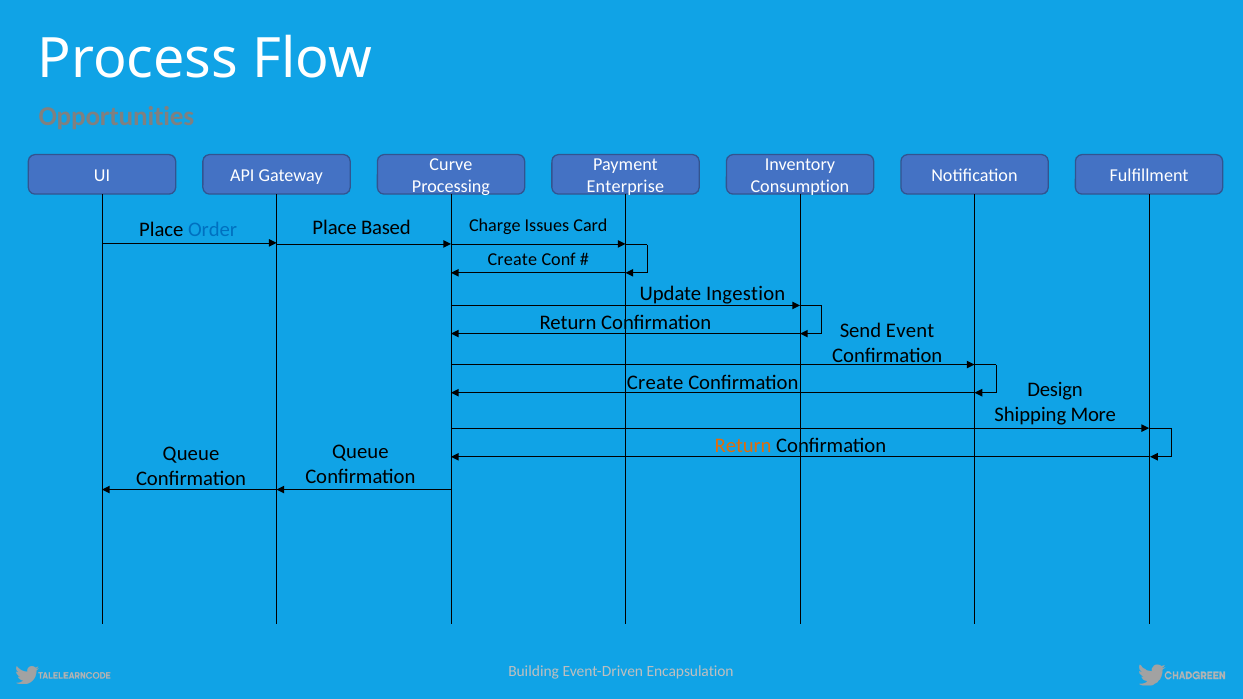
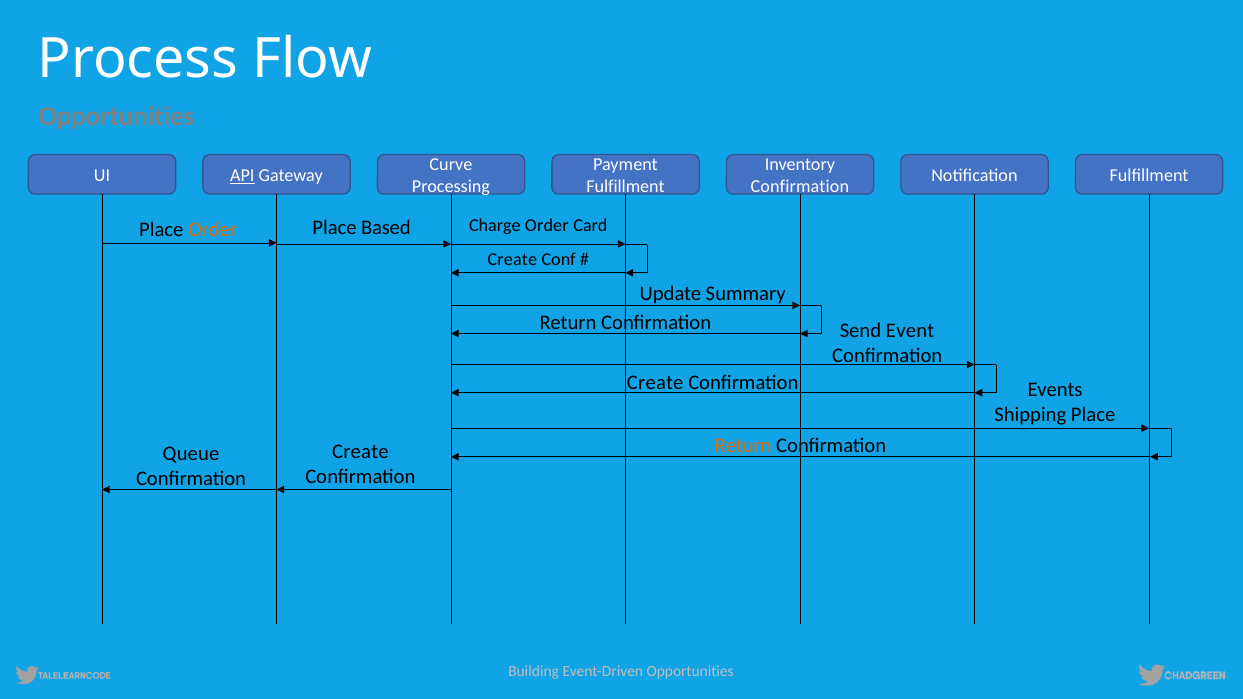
API underline: none -> present
Enterprise at (625, 187): Enterprise -> Fulfillment
Consumption at (800, 187): Consumption -> Confirmation
Order at (213, 230) colour: blue -> orange
Charge Issues: Issues -> Order
Ingestion: Ingestion -> Summary
Design: Design -> Events
Shipping More: More -> Place
Queue at (360, 452): Queue -> Create
Encapsulation at (690, 671): Encapsulation -> Opportunities
